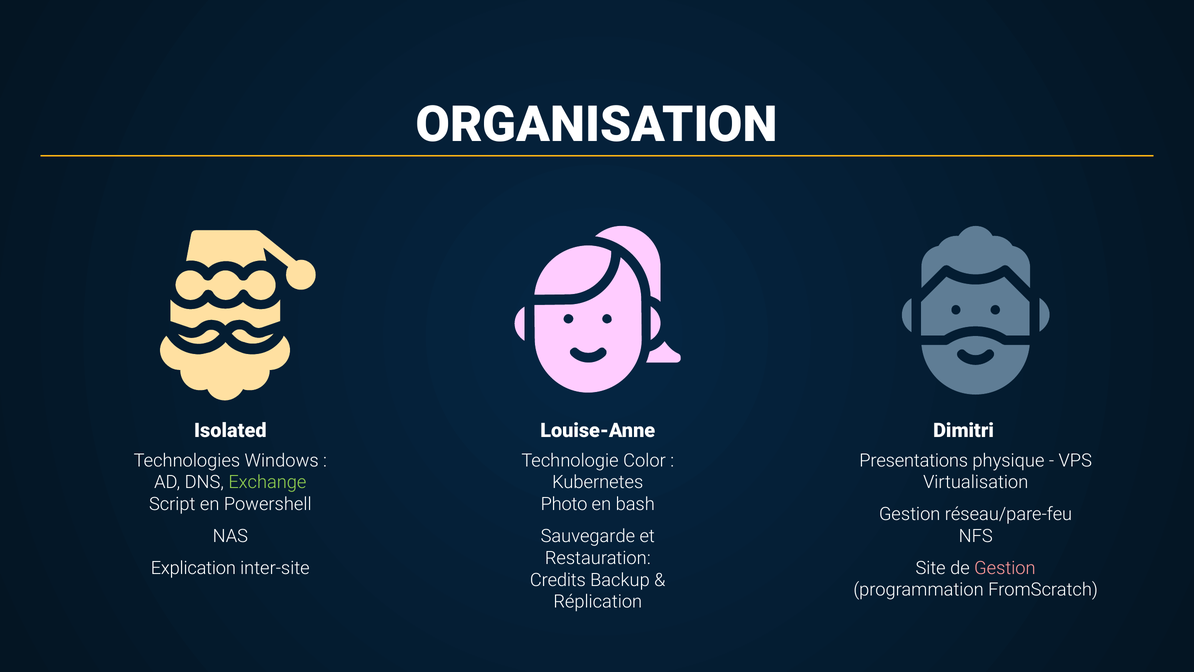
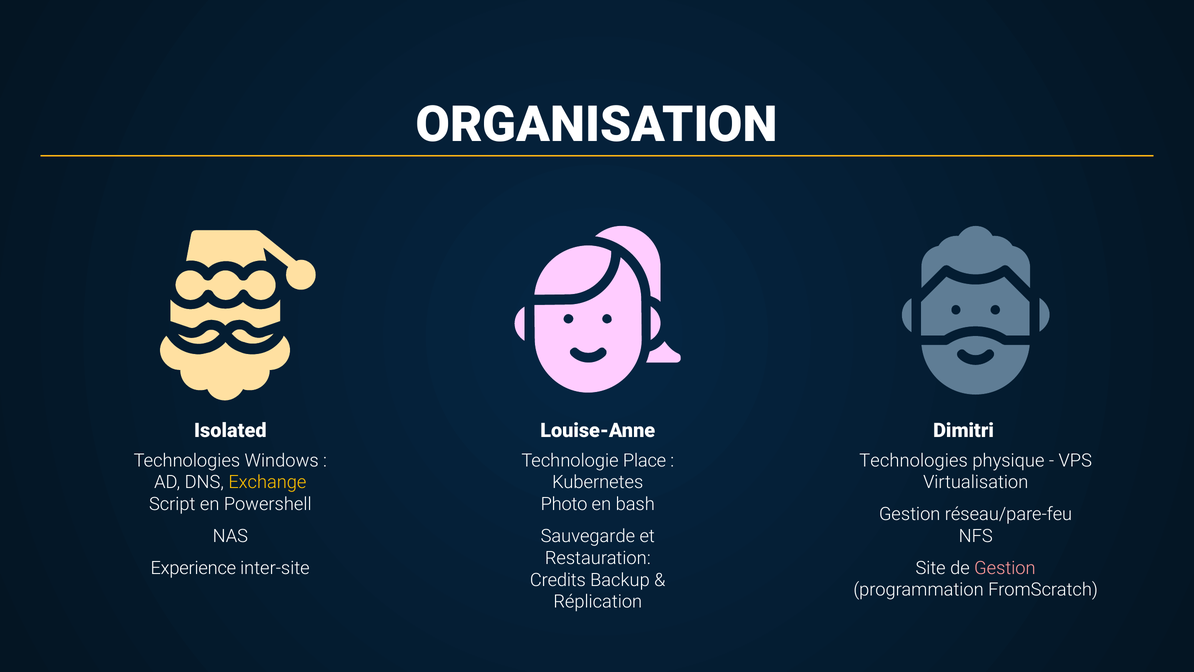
Color: Color -> Place
Presentations at (914, 460): Presentations -> Technologies
Exchange colour: light green -> yellow
Explication: Explication -> Experience
